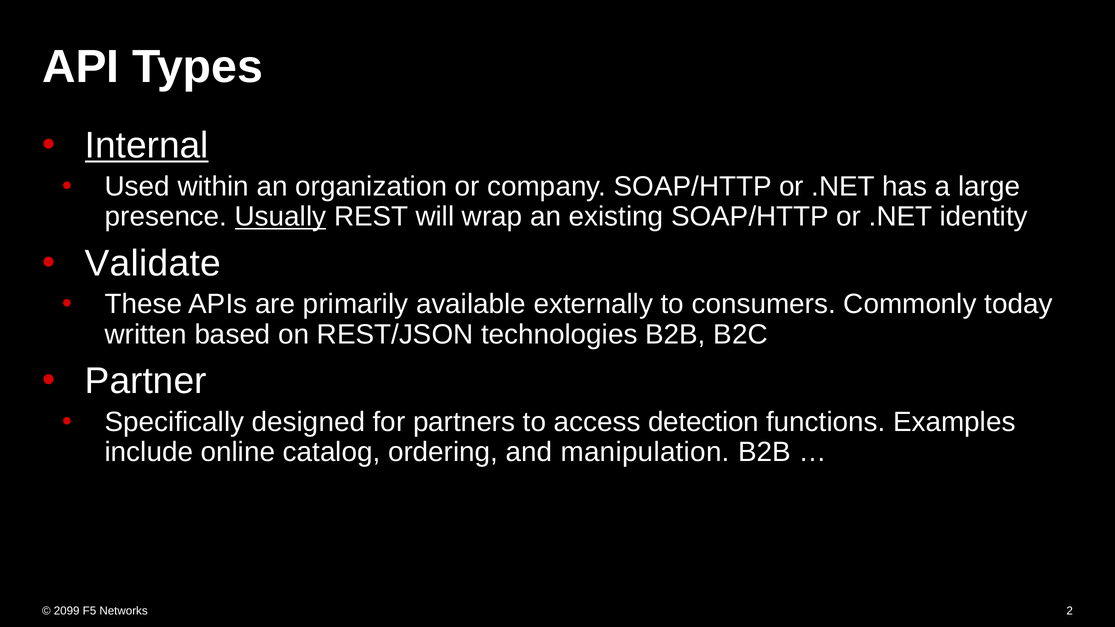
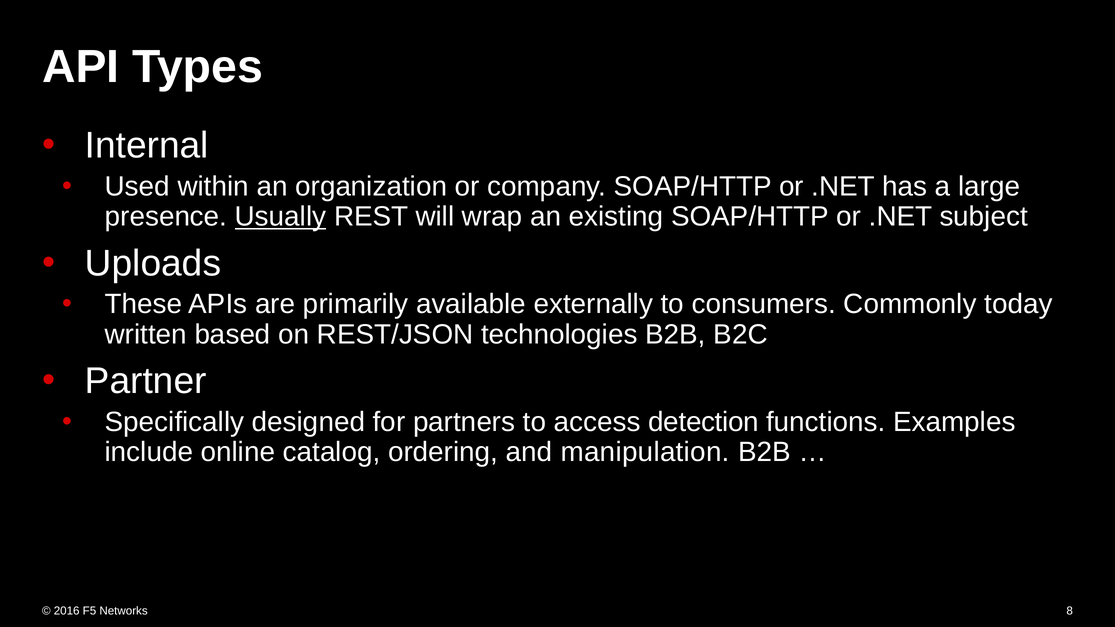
Internal underline: present -> none
identity: identity -> subject
Validate: Validate -> Uploads
2099: 2099 -> 2016
2: 2 -> 8
